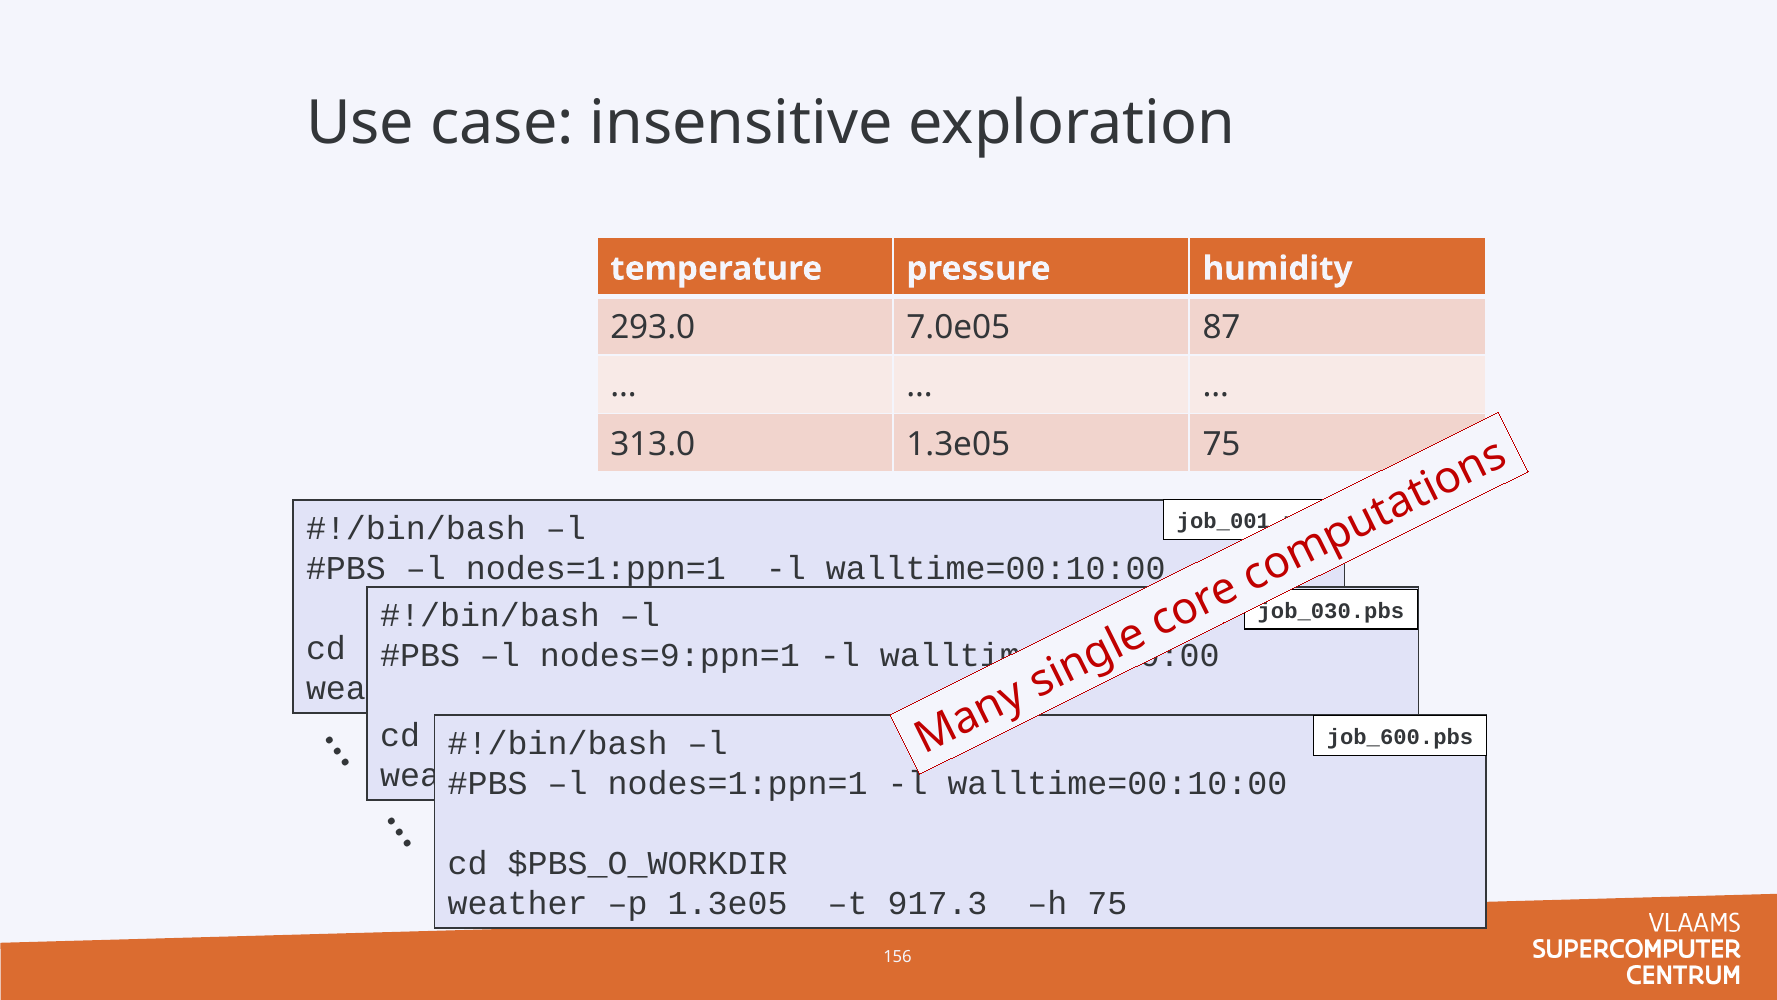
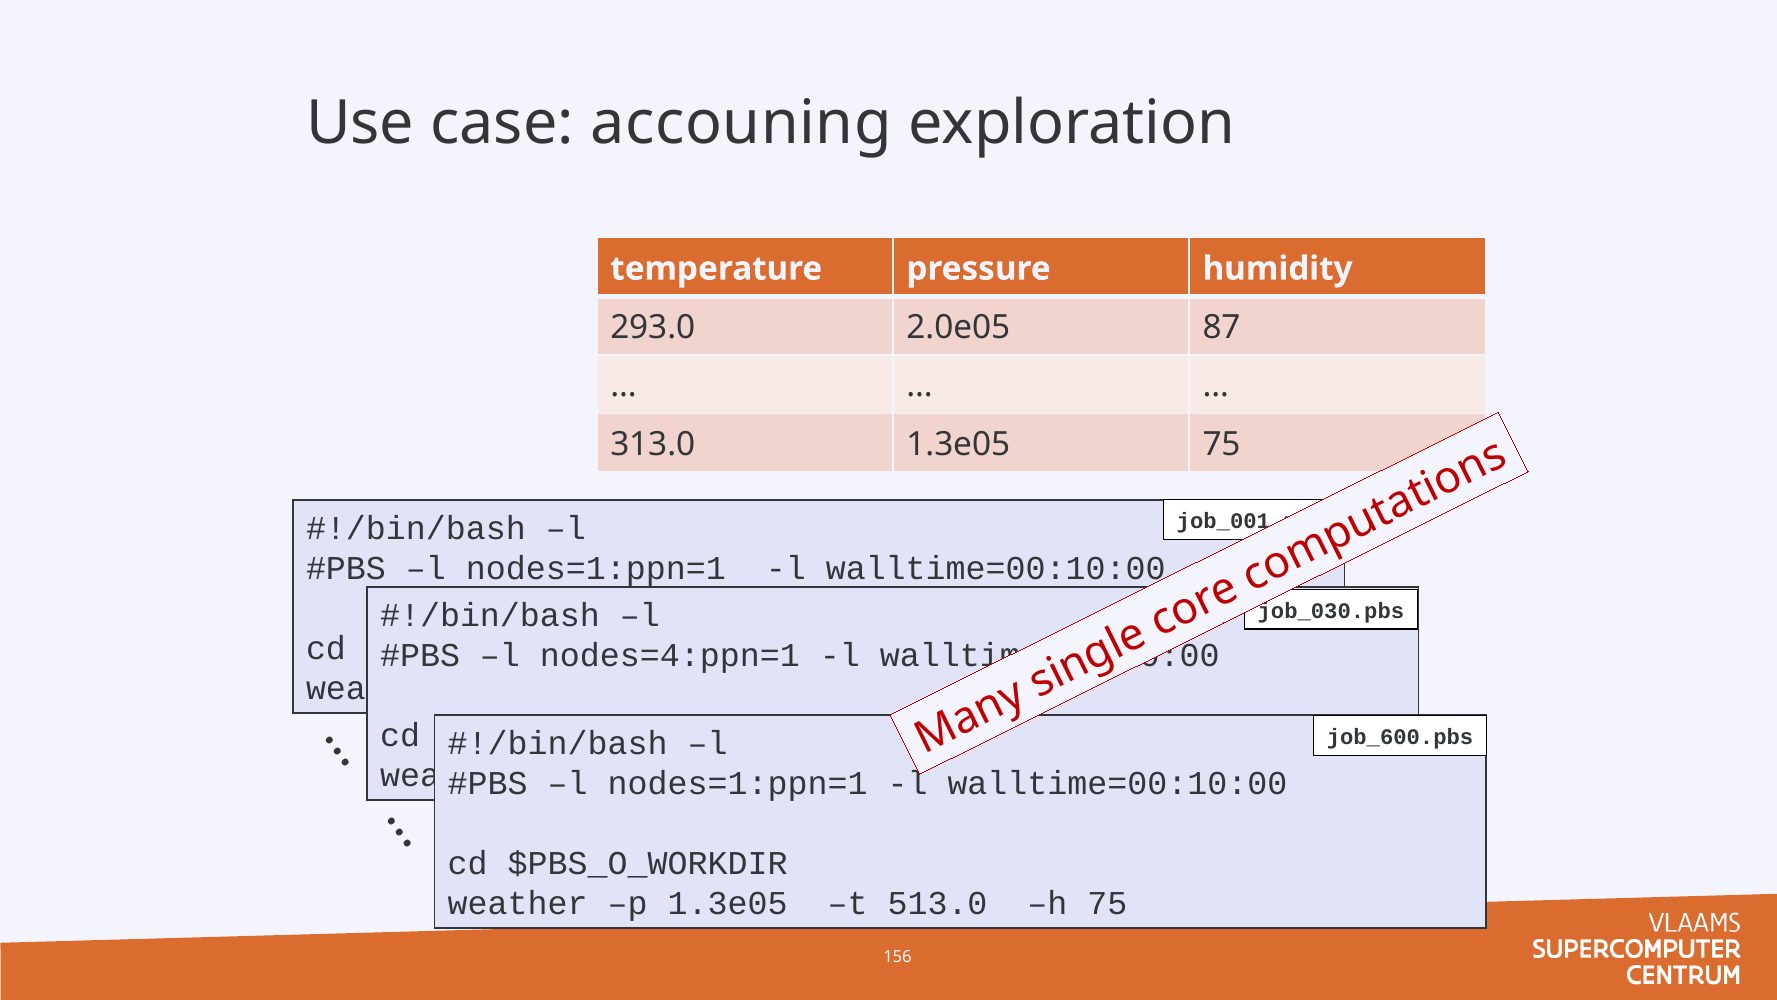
insensitive: insensitive -> accouning
7.0e05: 7.0e05 -> 2.0e05
nodes=9:ppn=1: nodes=9:ppn=1 -> nodes=4:ppn=1
917.3: 917.3 -> 513.0
